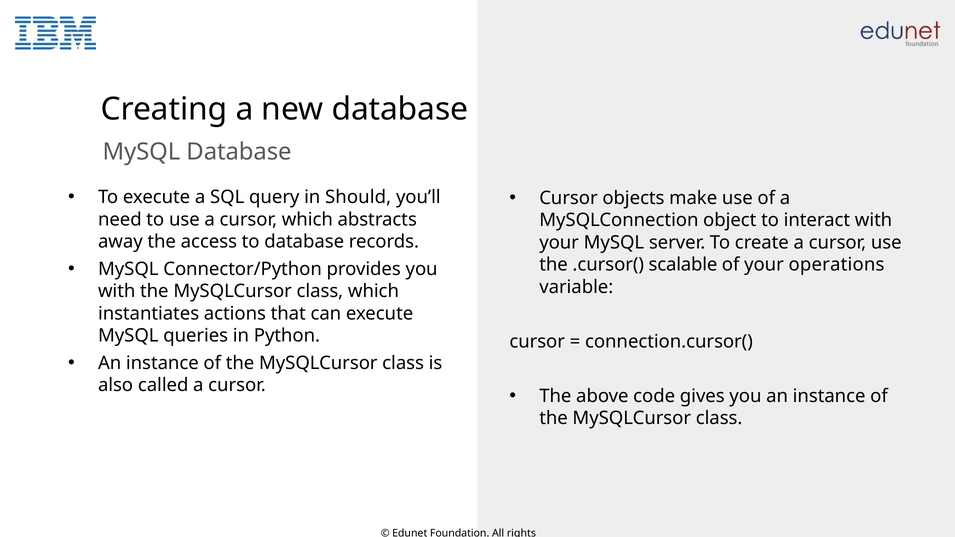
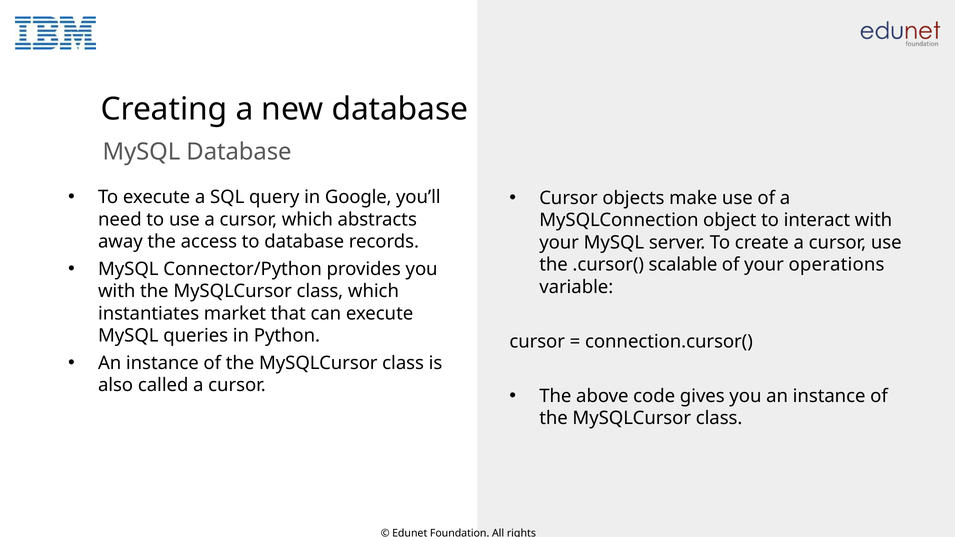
Should: Should -> Google
actions: actions -> market
